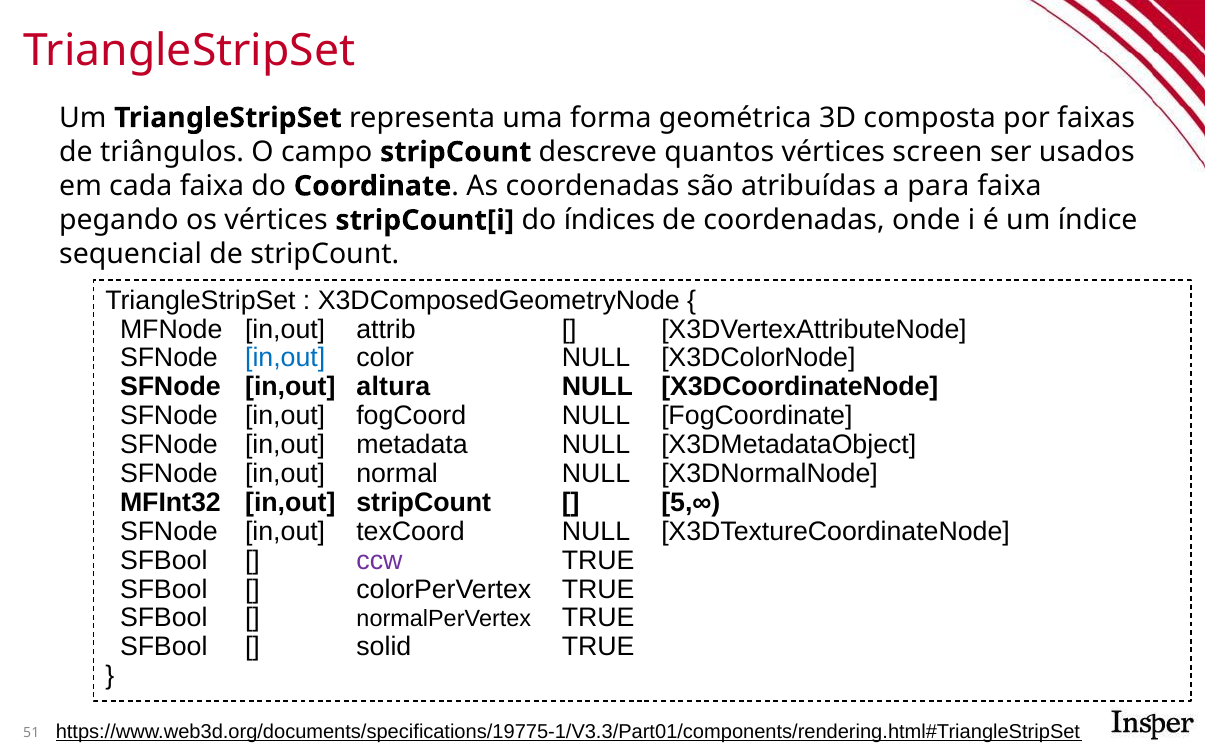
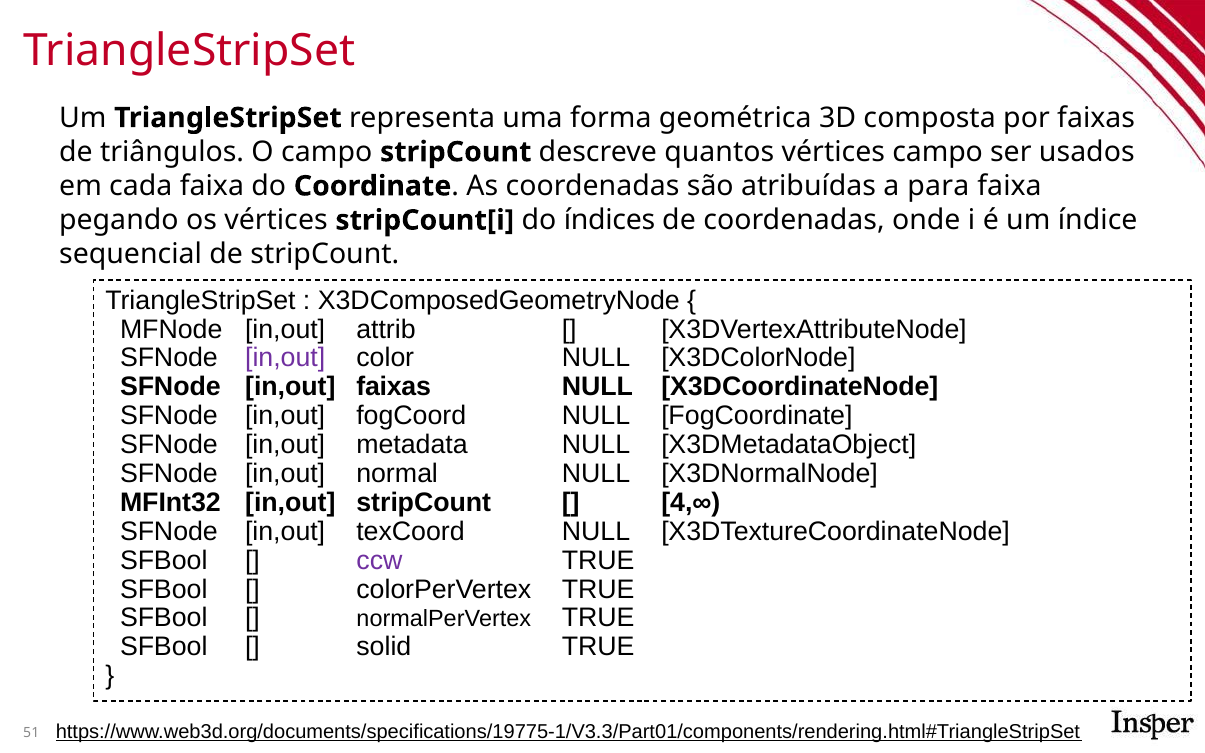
vértices screen: screen -> campo
in,out at (285, 358) colour: blue -> purple
in,out altura: altura -> faixas
5,∞: 5,∞ -> 4,∞
